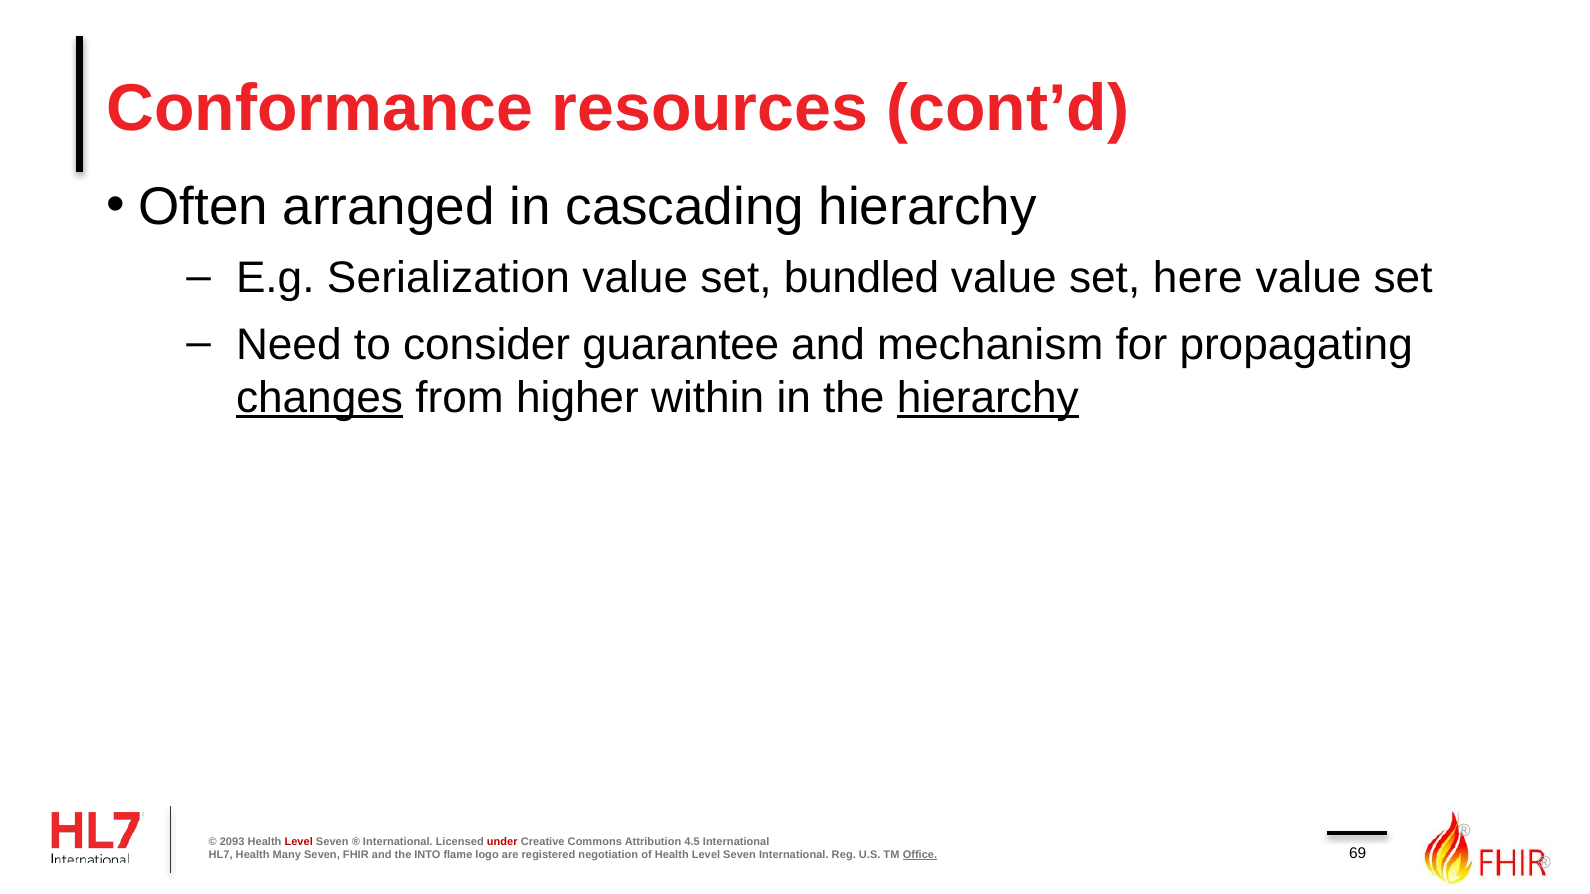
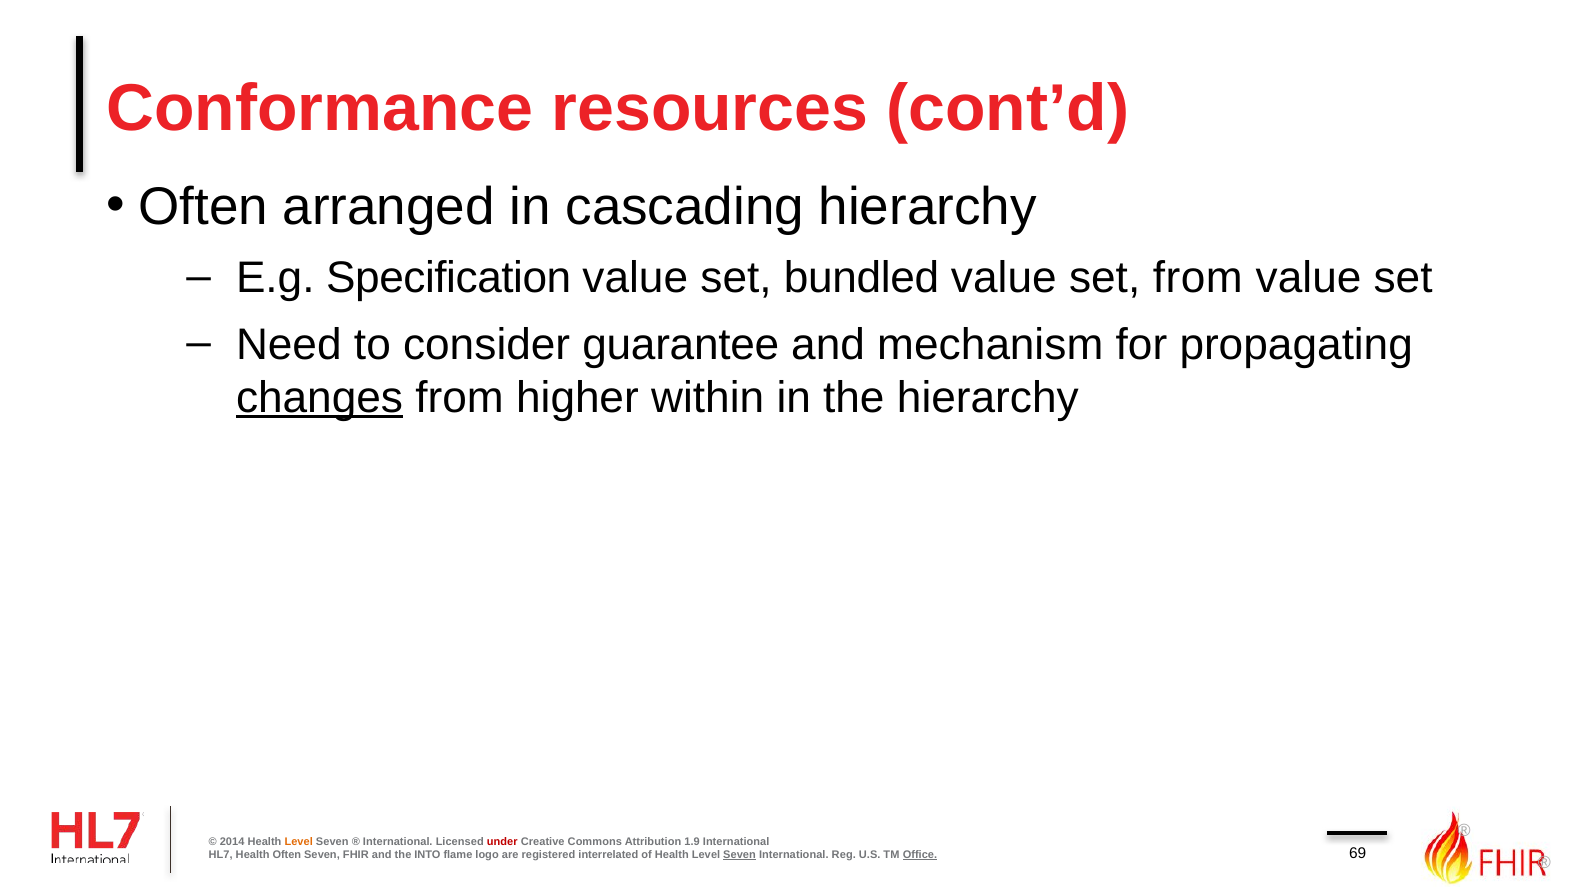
Serialization: Serialization -> Specification
set here: here -> from
hierarchy at (988, 398) underline: present -> none
2093: 2093 -> 2014
Level at (299, 842) colour: red -> orange
4.5: 4.5 -> 1.9
Health Many: Many -> Often
negotiation: negotiation -> interrelated
Seven at (740, 855) underline: none -> present
